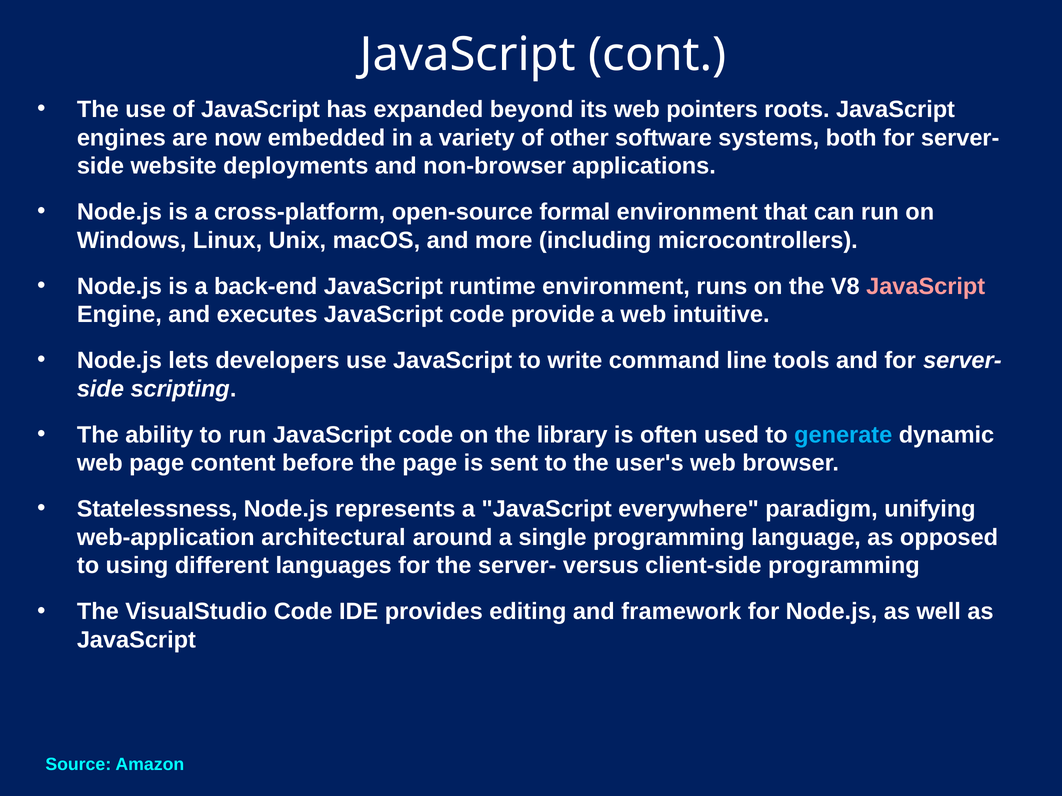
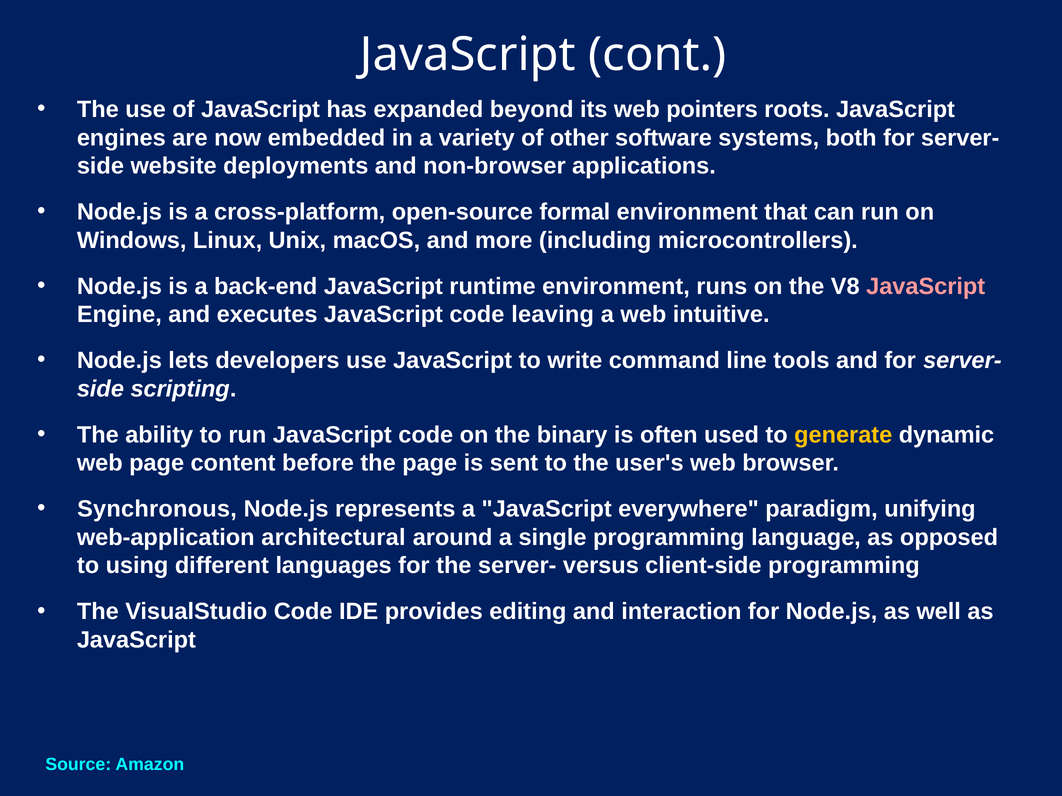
provide: provide -> leaving
library: library -> binary
generate colour: light blue -> yellow
Statelessness: Statelessness -> Synchronous
framework: framework -> interaction
